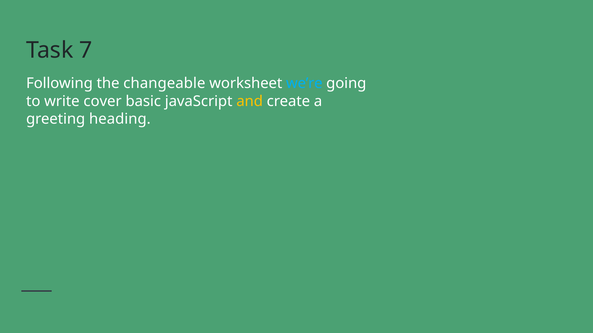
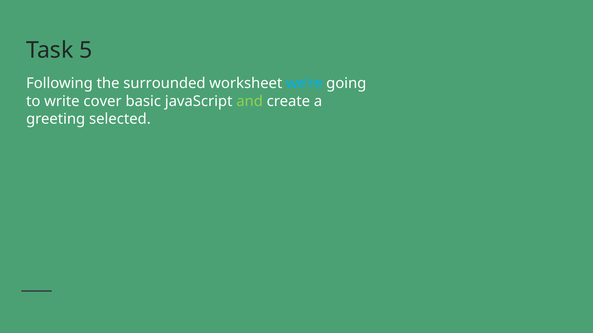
7: 7 -> 5
changeable: changeable -> surrounded
and colour: yellow -> light green
heading: heading -> selected
